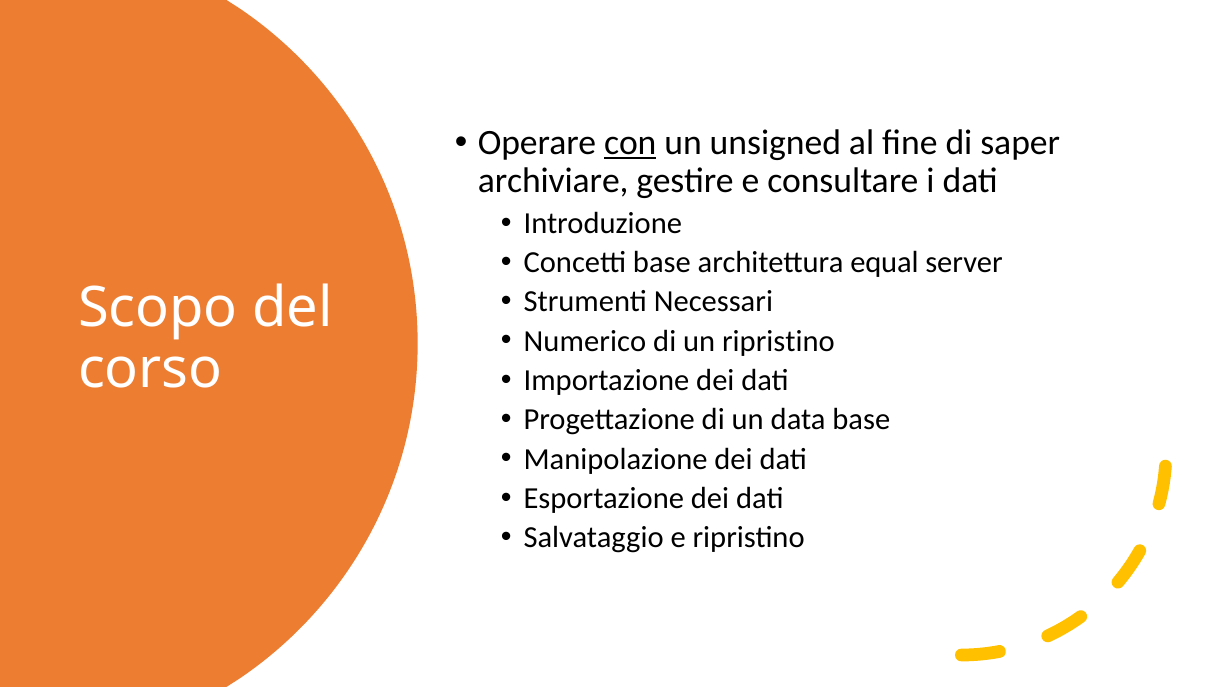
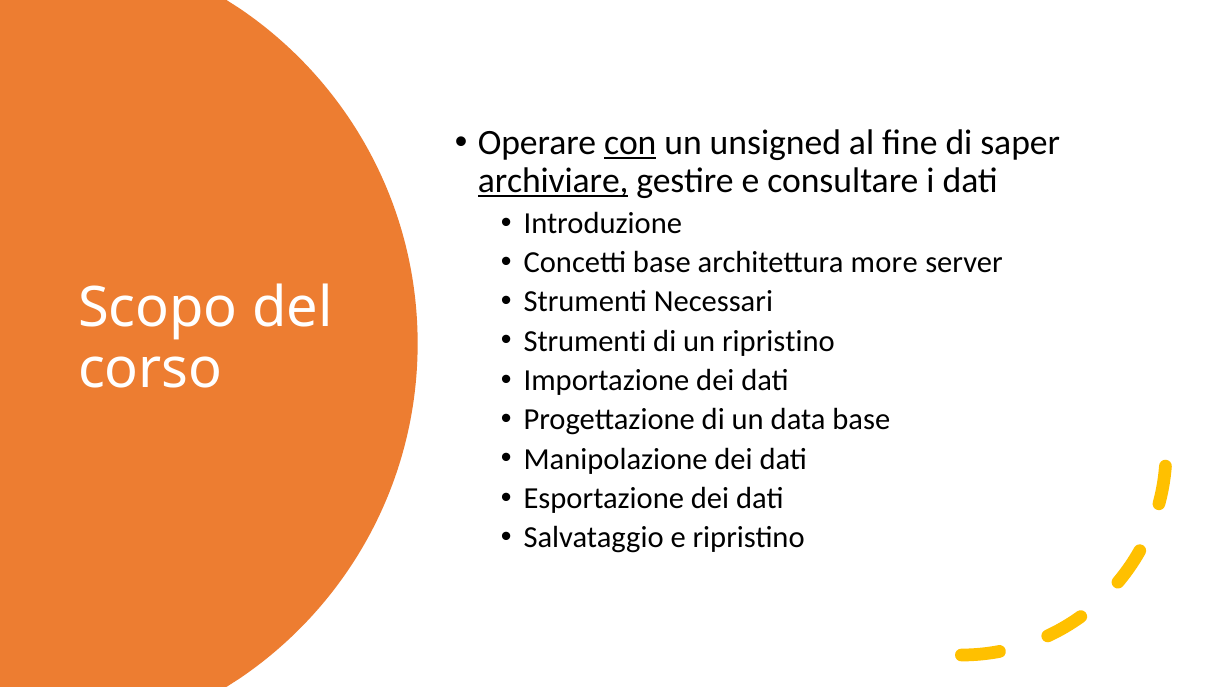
archiviare underline: none -> present
equal: equal -> more
Numerico at (585, 341): Numerico -> Strumenti
